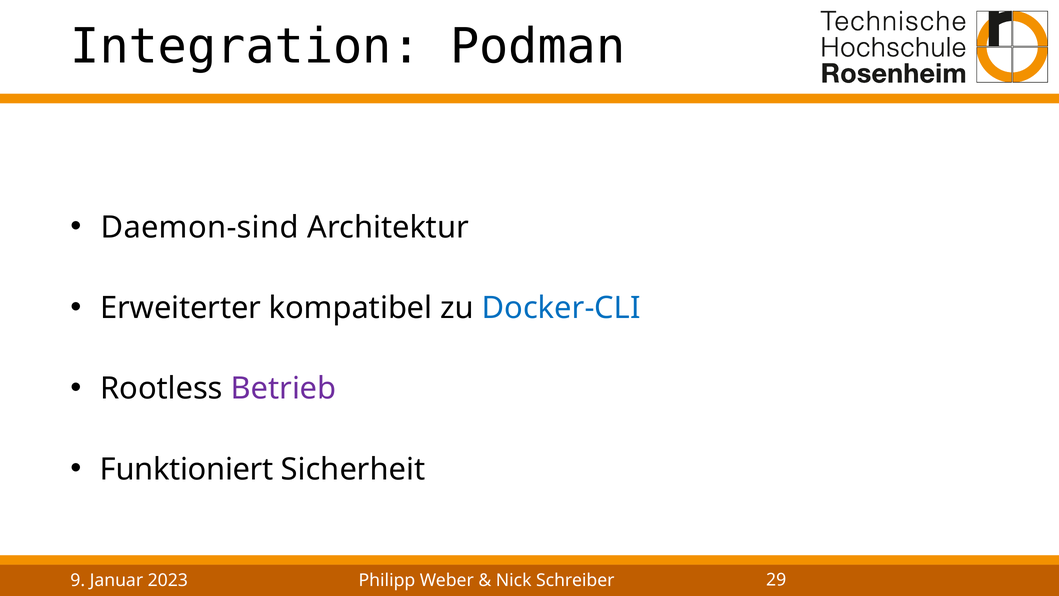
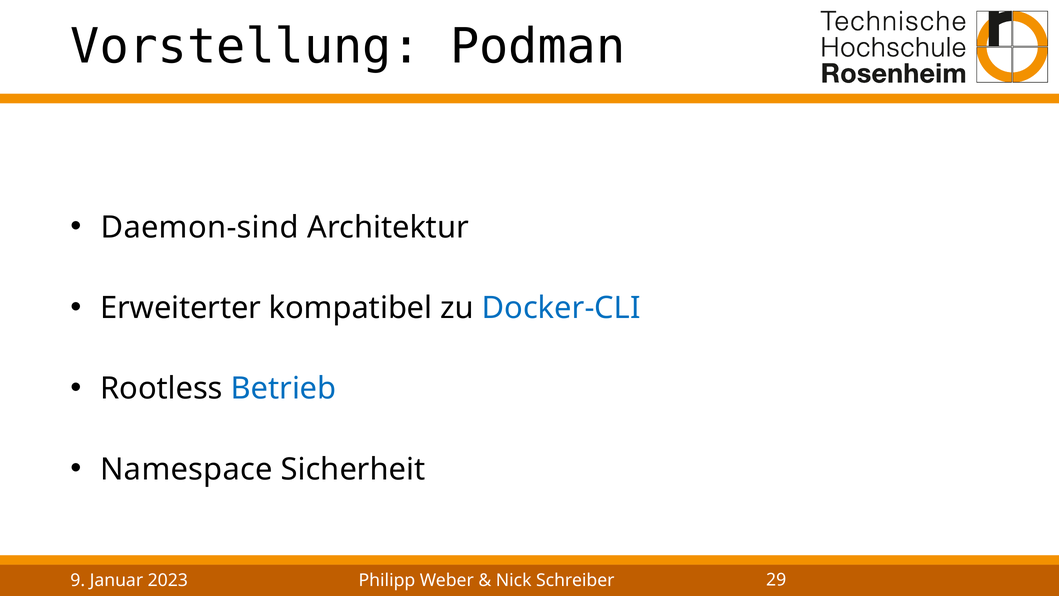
Integration: Integration -> Vorstellung
Betrieb colour: purple -> blue
Funktioniert: Funktioniert -> Namespace
